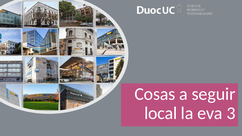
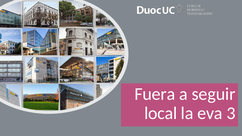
Cosas: Cosas -> Fuera
